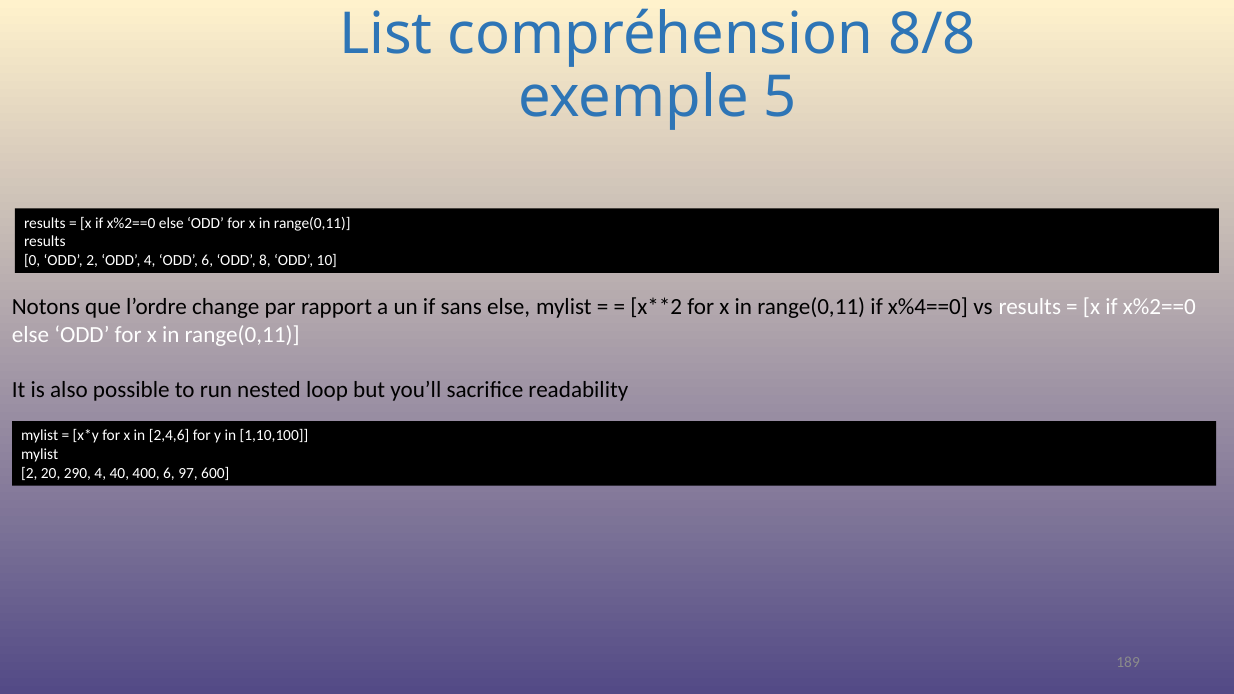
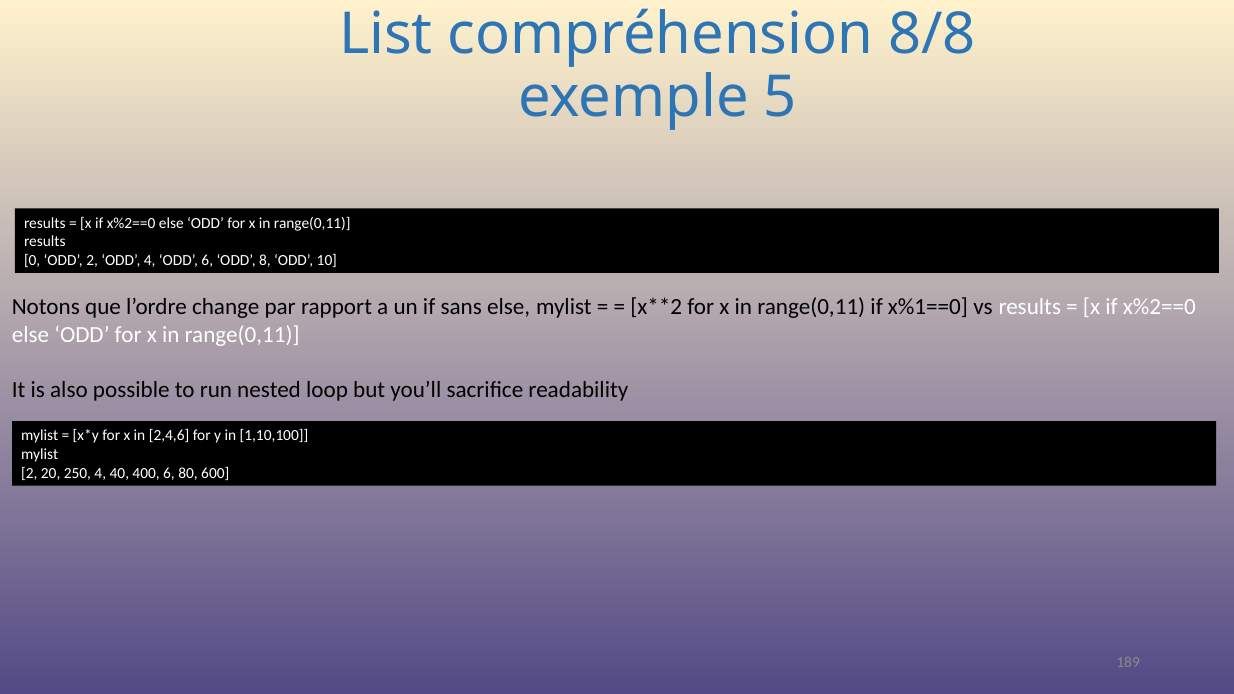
x%4==0: x%4==0 -> x%1==0
290: 290 -> 250
97: 97 -> 80
